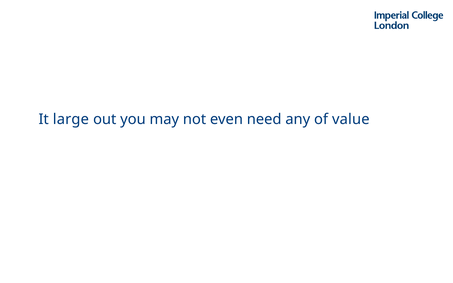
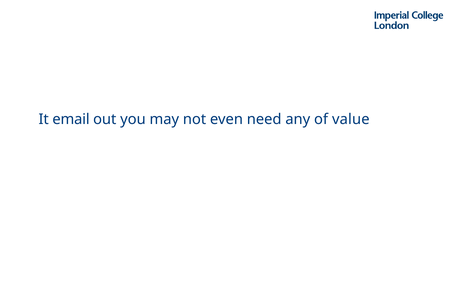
large: large -> email
